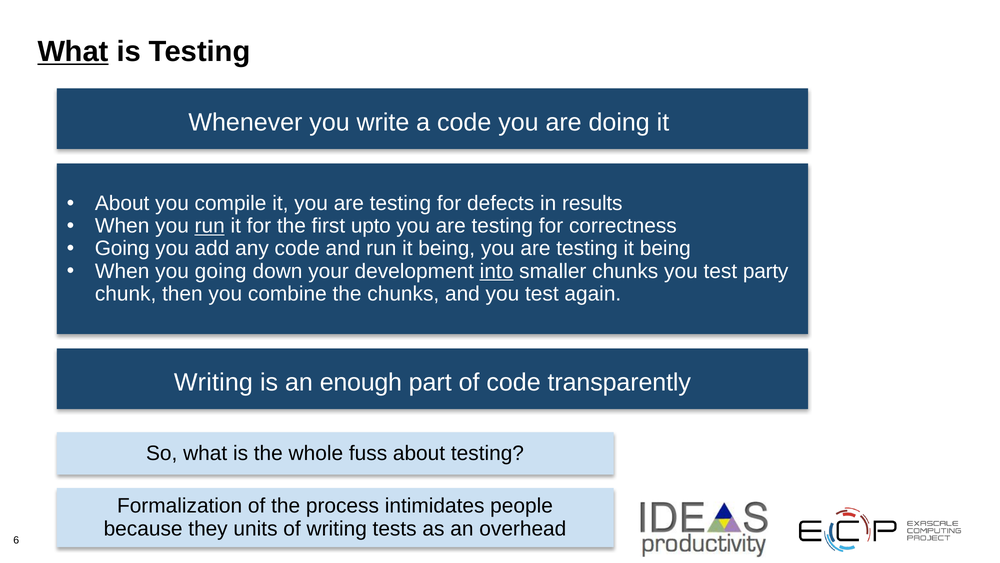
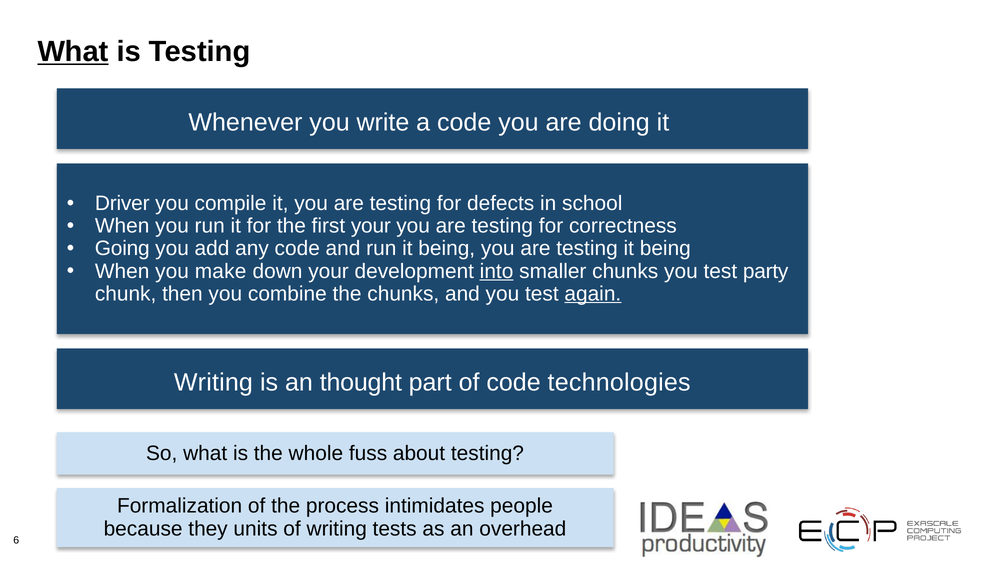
About at (122, 203): About -> Driver
results: results -> school
run at (210, 226) underline: present -> none
first upto: upto -> your
you going: going -> make
again underline: none -> present
enough: enough -> thought
transparently: transparently -> technologies
